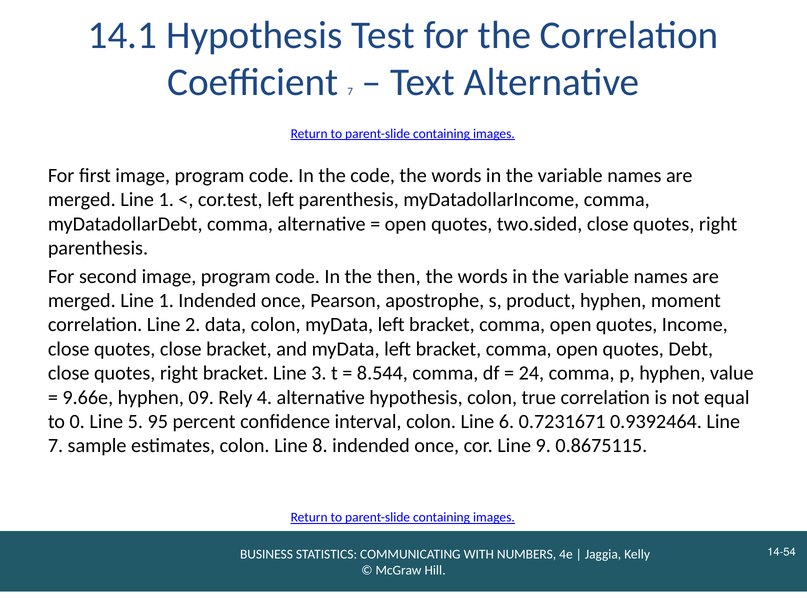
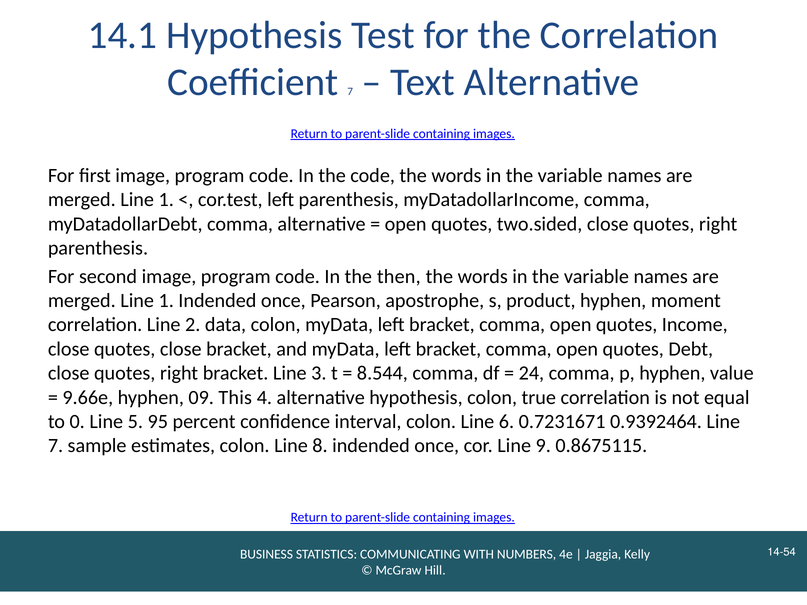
Rely: Rely -> This
